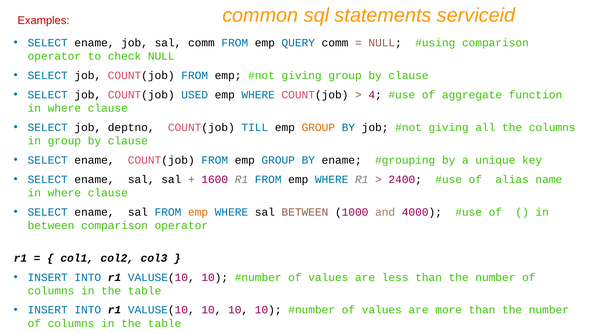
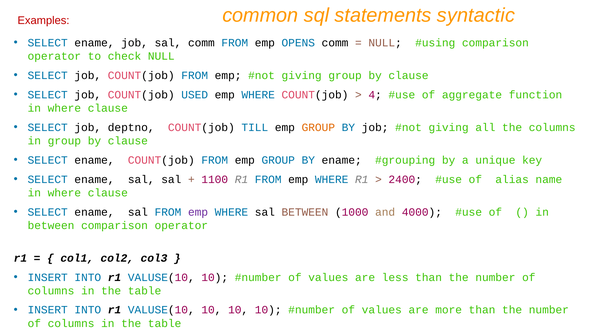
serviceid: serviceid -> syntactic
QUERY: QUERY -> OPENS
1600: 1600 -> 1100
emp at (198, 212) colour: orange -> purple
